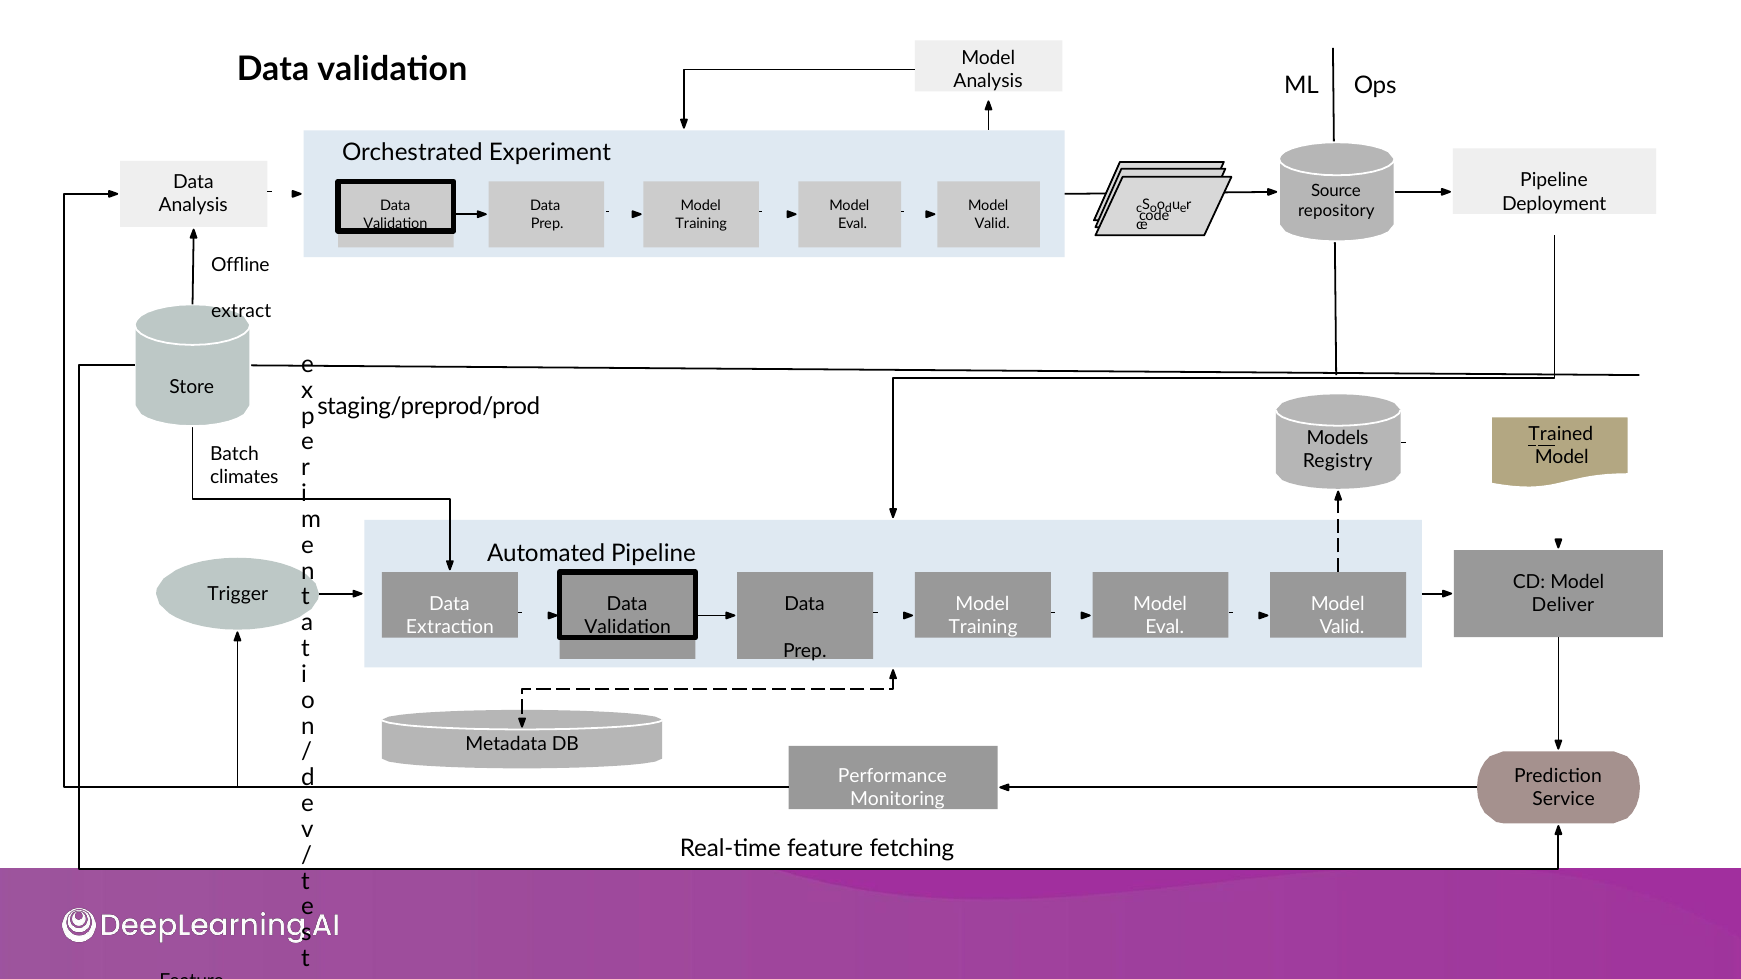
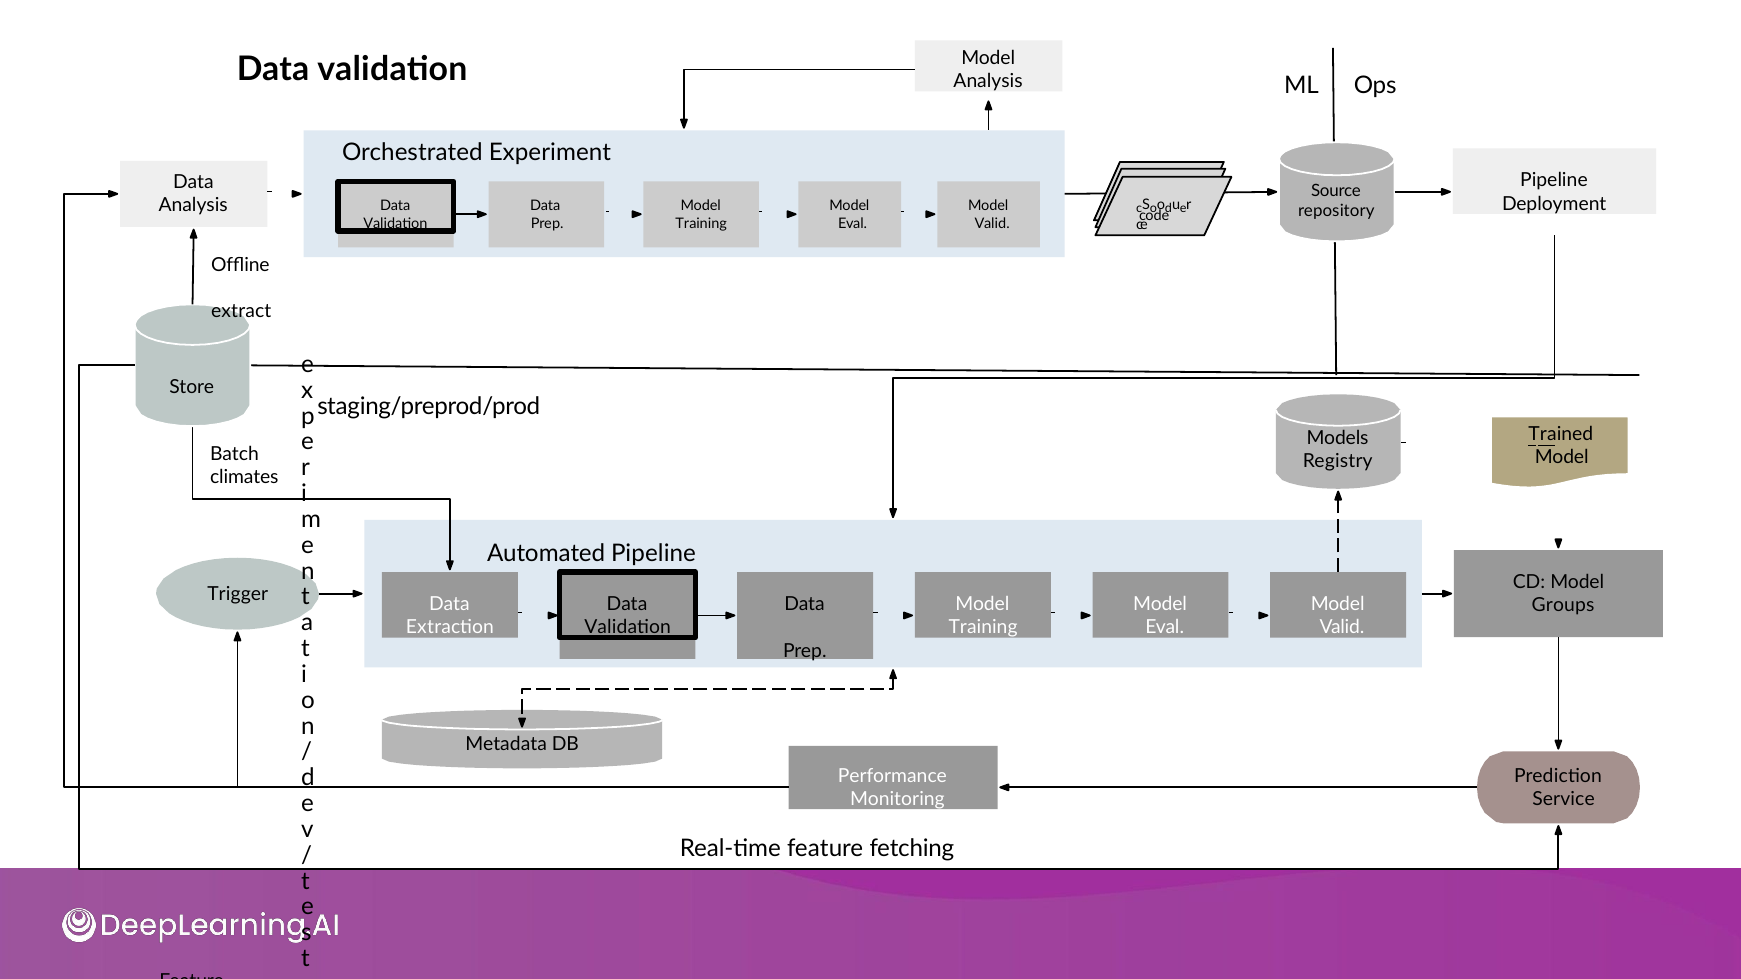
Deliver: Deliver -> Groups
